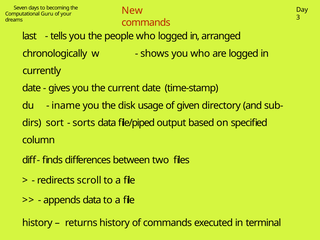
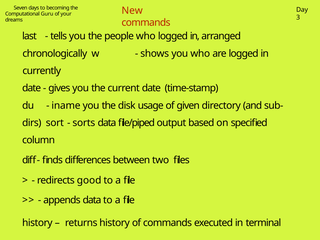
scroll: scroll -> good
